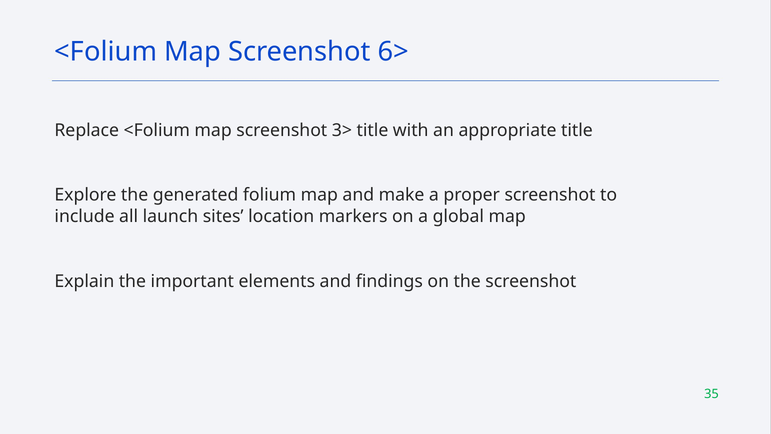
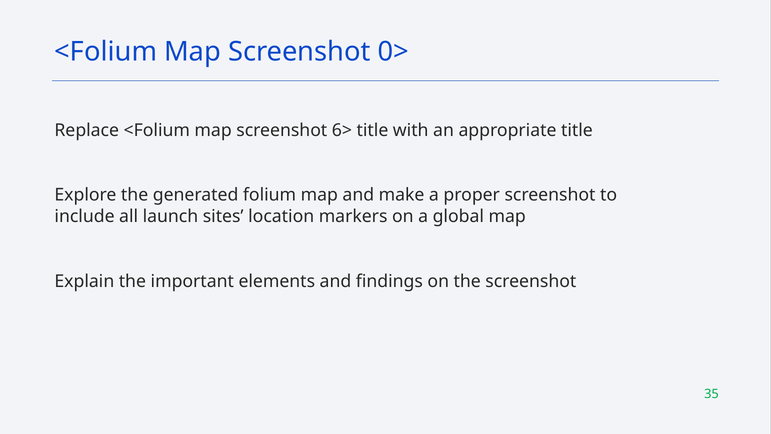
6>: 6> -> 0>
3>: 3> -> 6>
